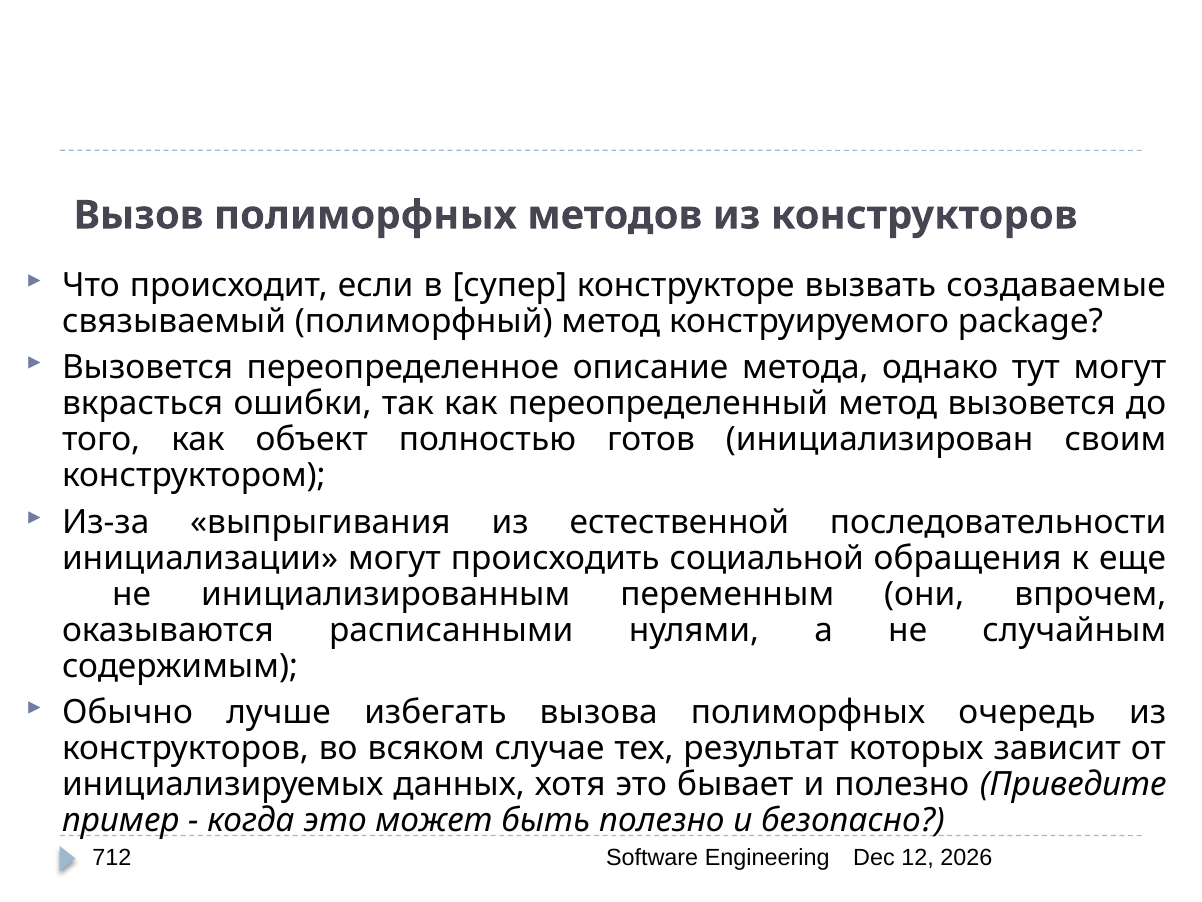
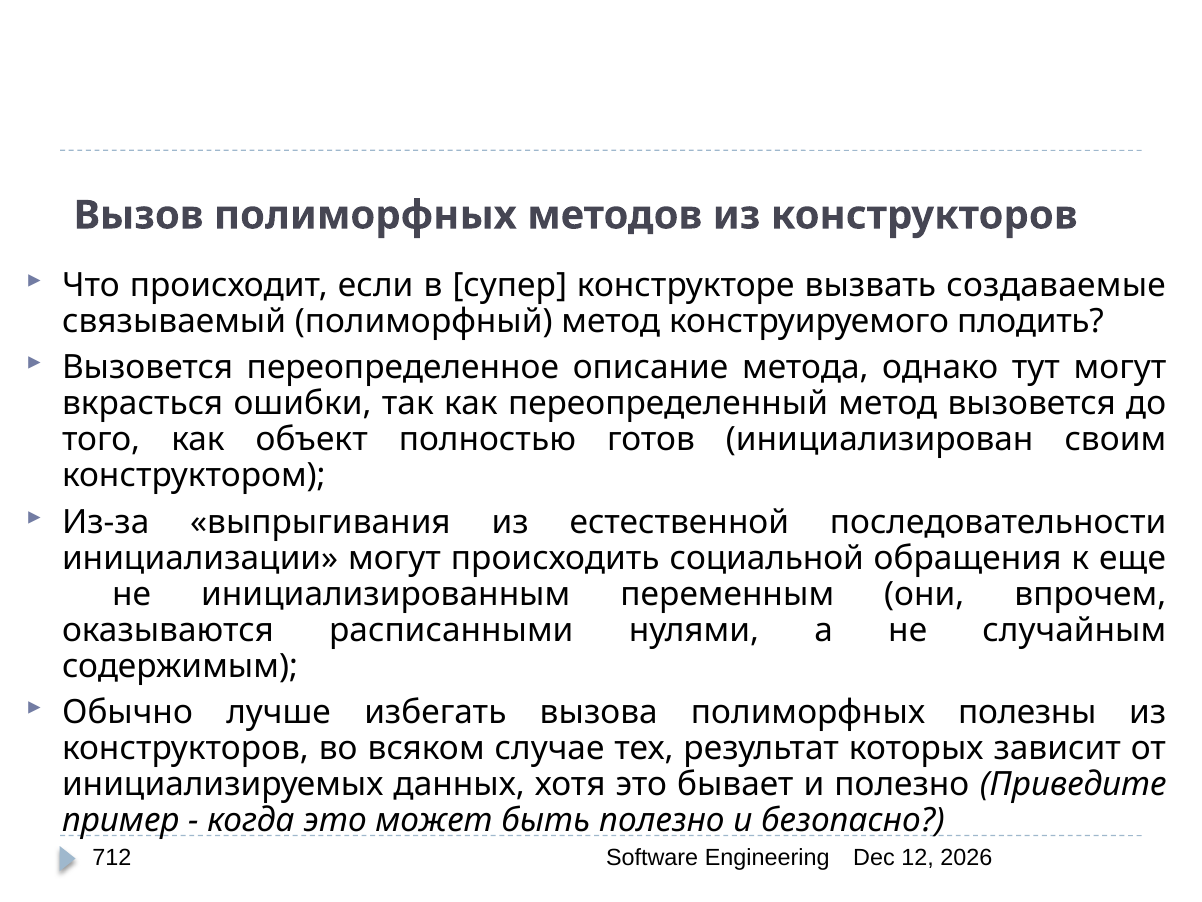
package: package -> плодить
очередь: очередь -> полезны
